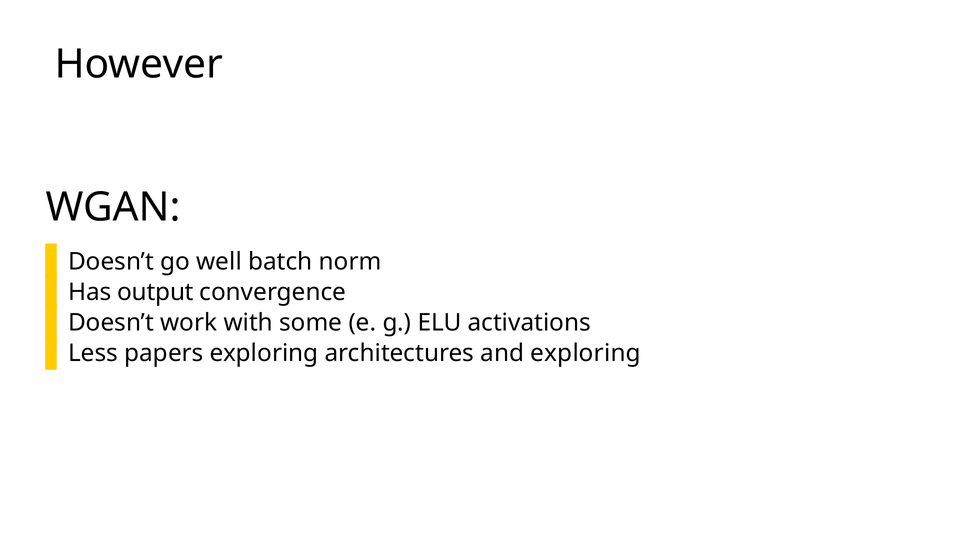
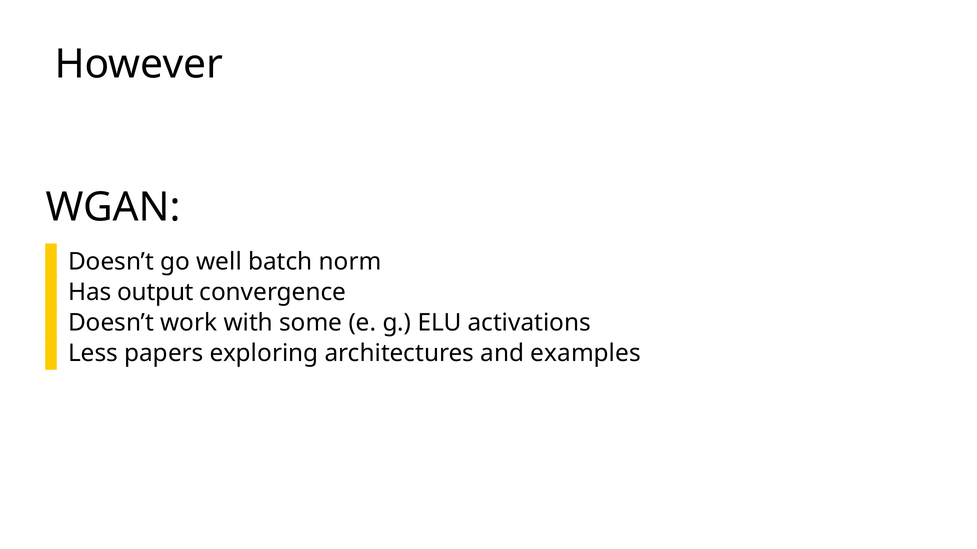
and exploring: exploring -> examples
